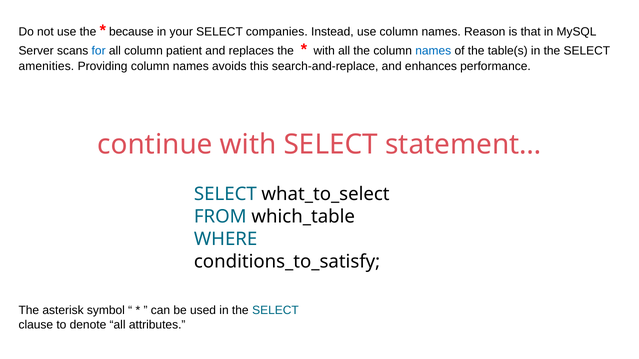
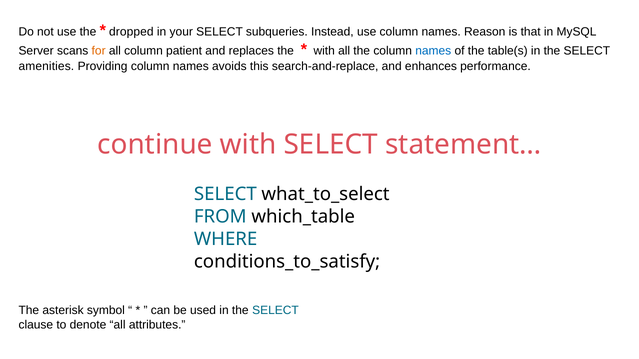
because: because -> dropped
companies: companies -> subqueries
for colour: blue -> orange
